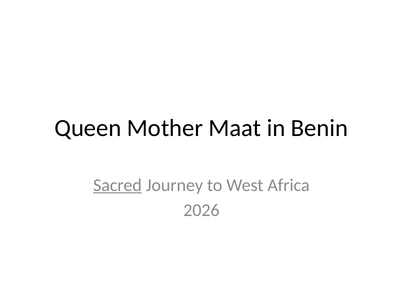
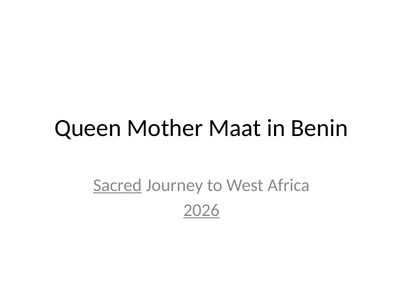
2026 underline: none -> present
